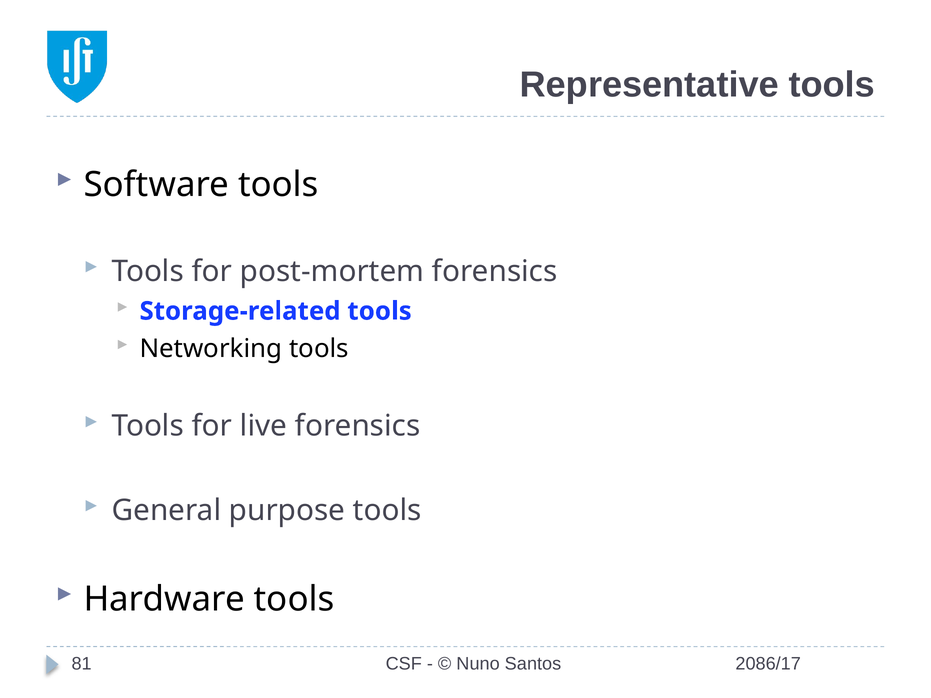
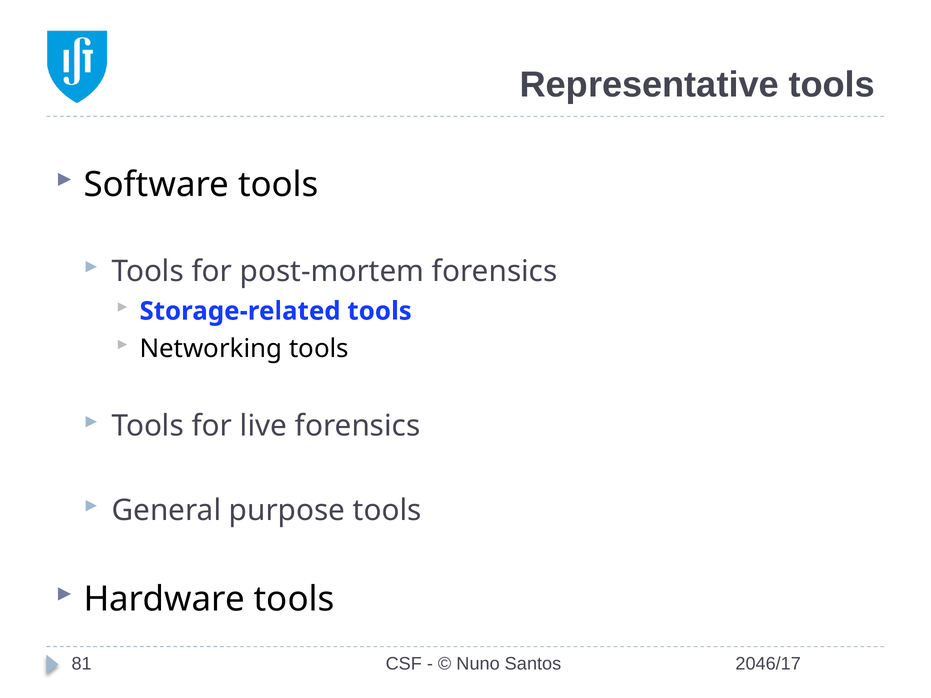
2086/17: 2086/17 -> 2046/17
